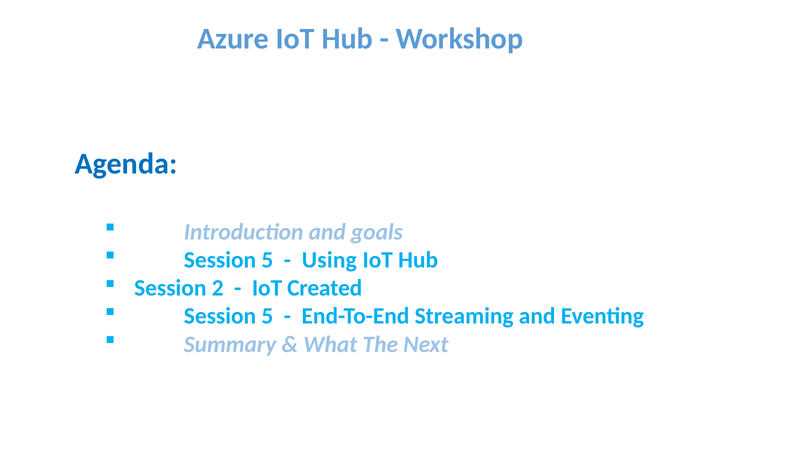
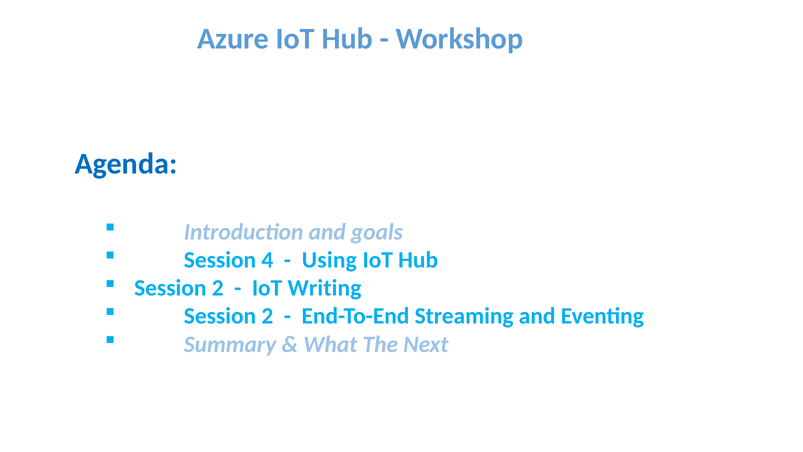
5 at (267, 260): 5 -> 4
Created: Created -> Writing
5 at (267, 316): 5 -> 2
